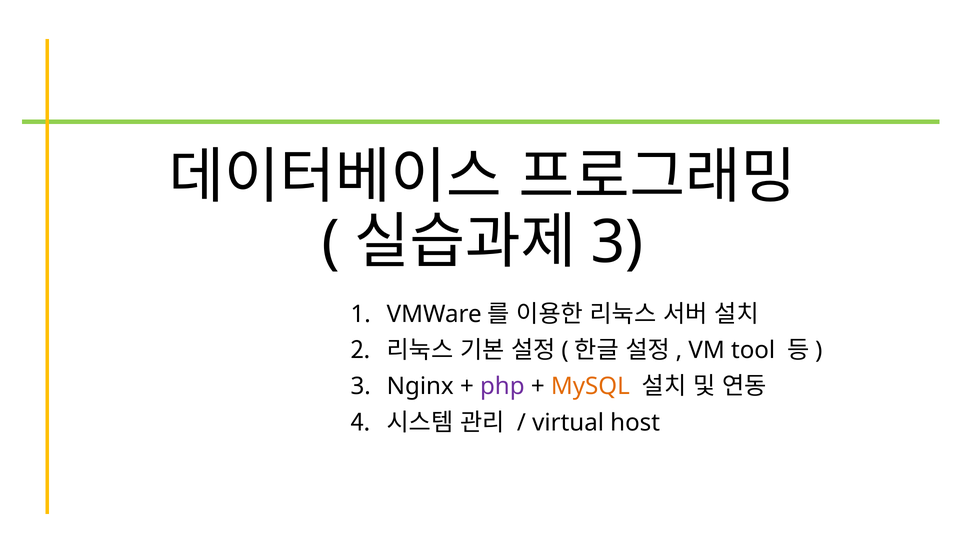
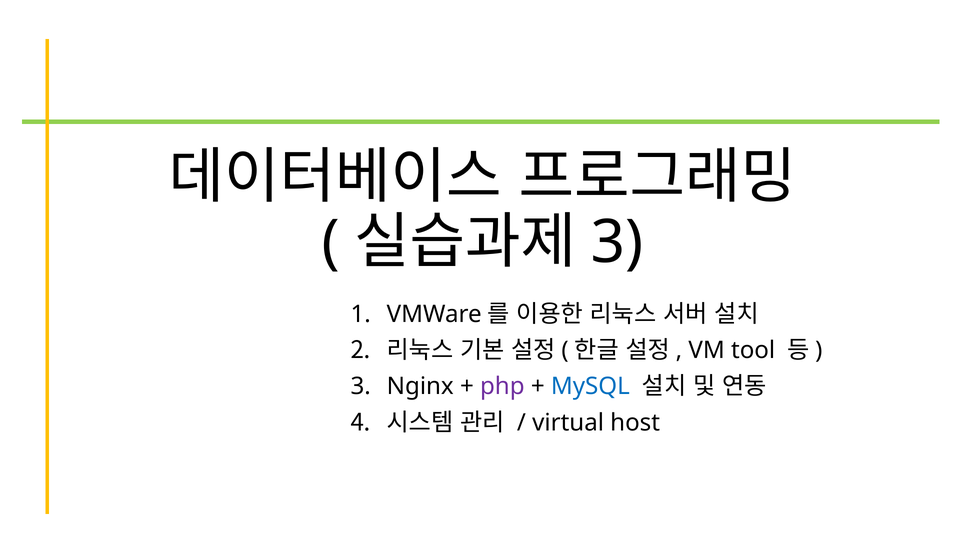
MySQL colour: orange -> blue
